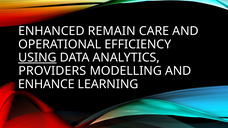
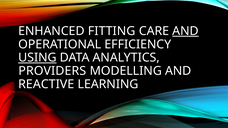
REMAIN: REMAIN -> FITTING
AND at (185, 31) underline: none -> present
ENHANCE: ENHANCE -> REACTIVE
